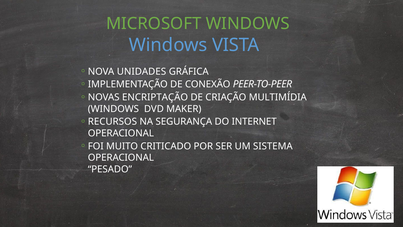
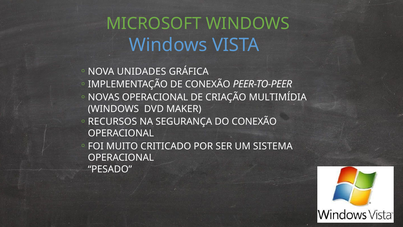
NOVAS ENCRIPTAÇÃO: ENCRIPTAÇÃO -> OPERACIONAL
DO INTERNET: INTERNET -> CONEXÃO
